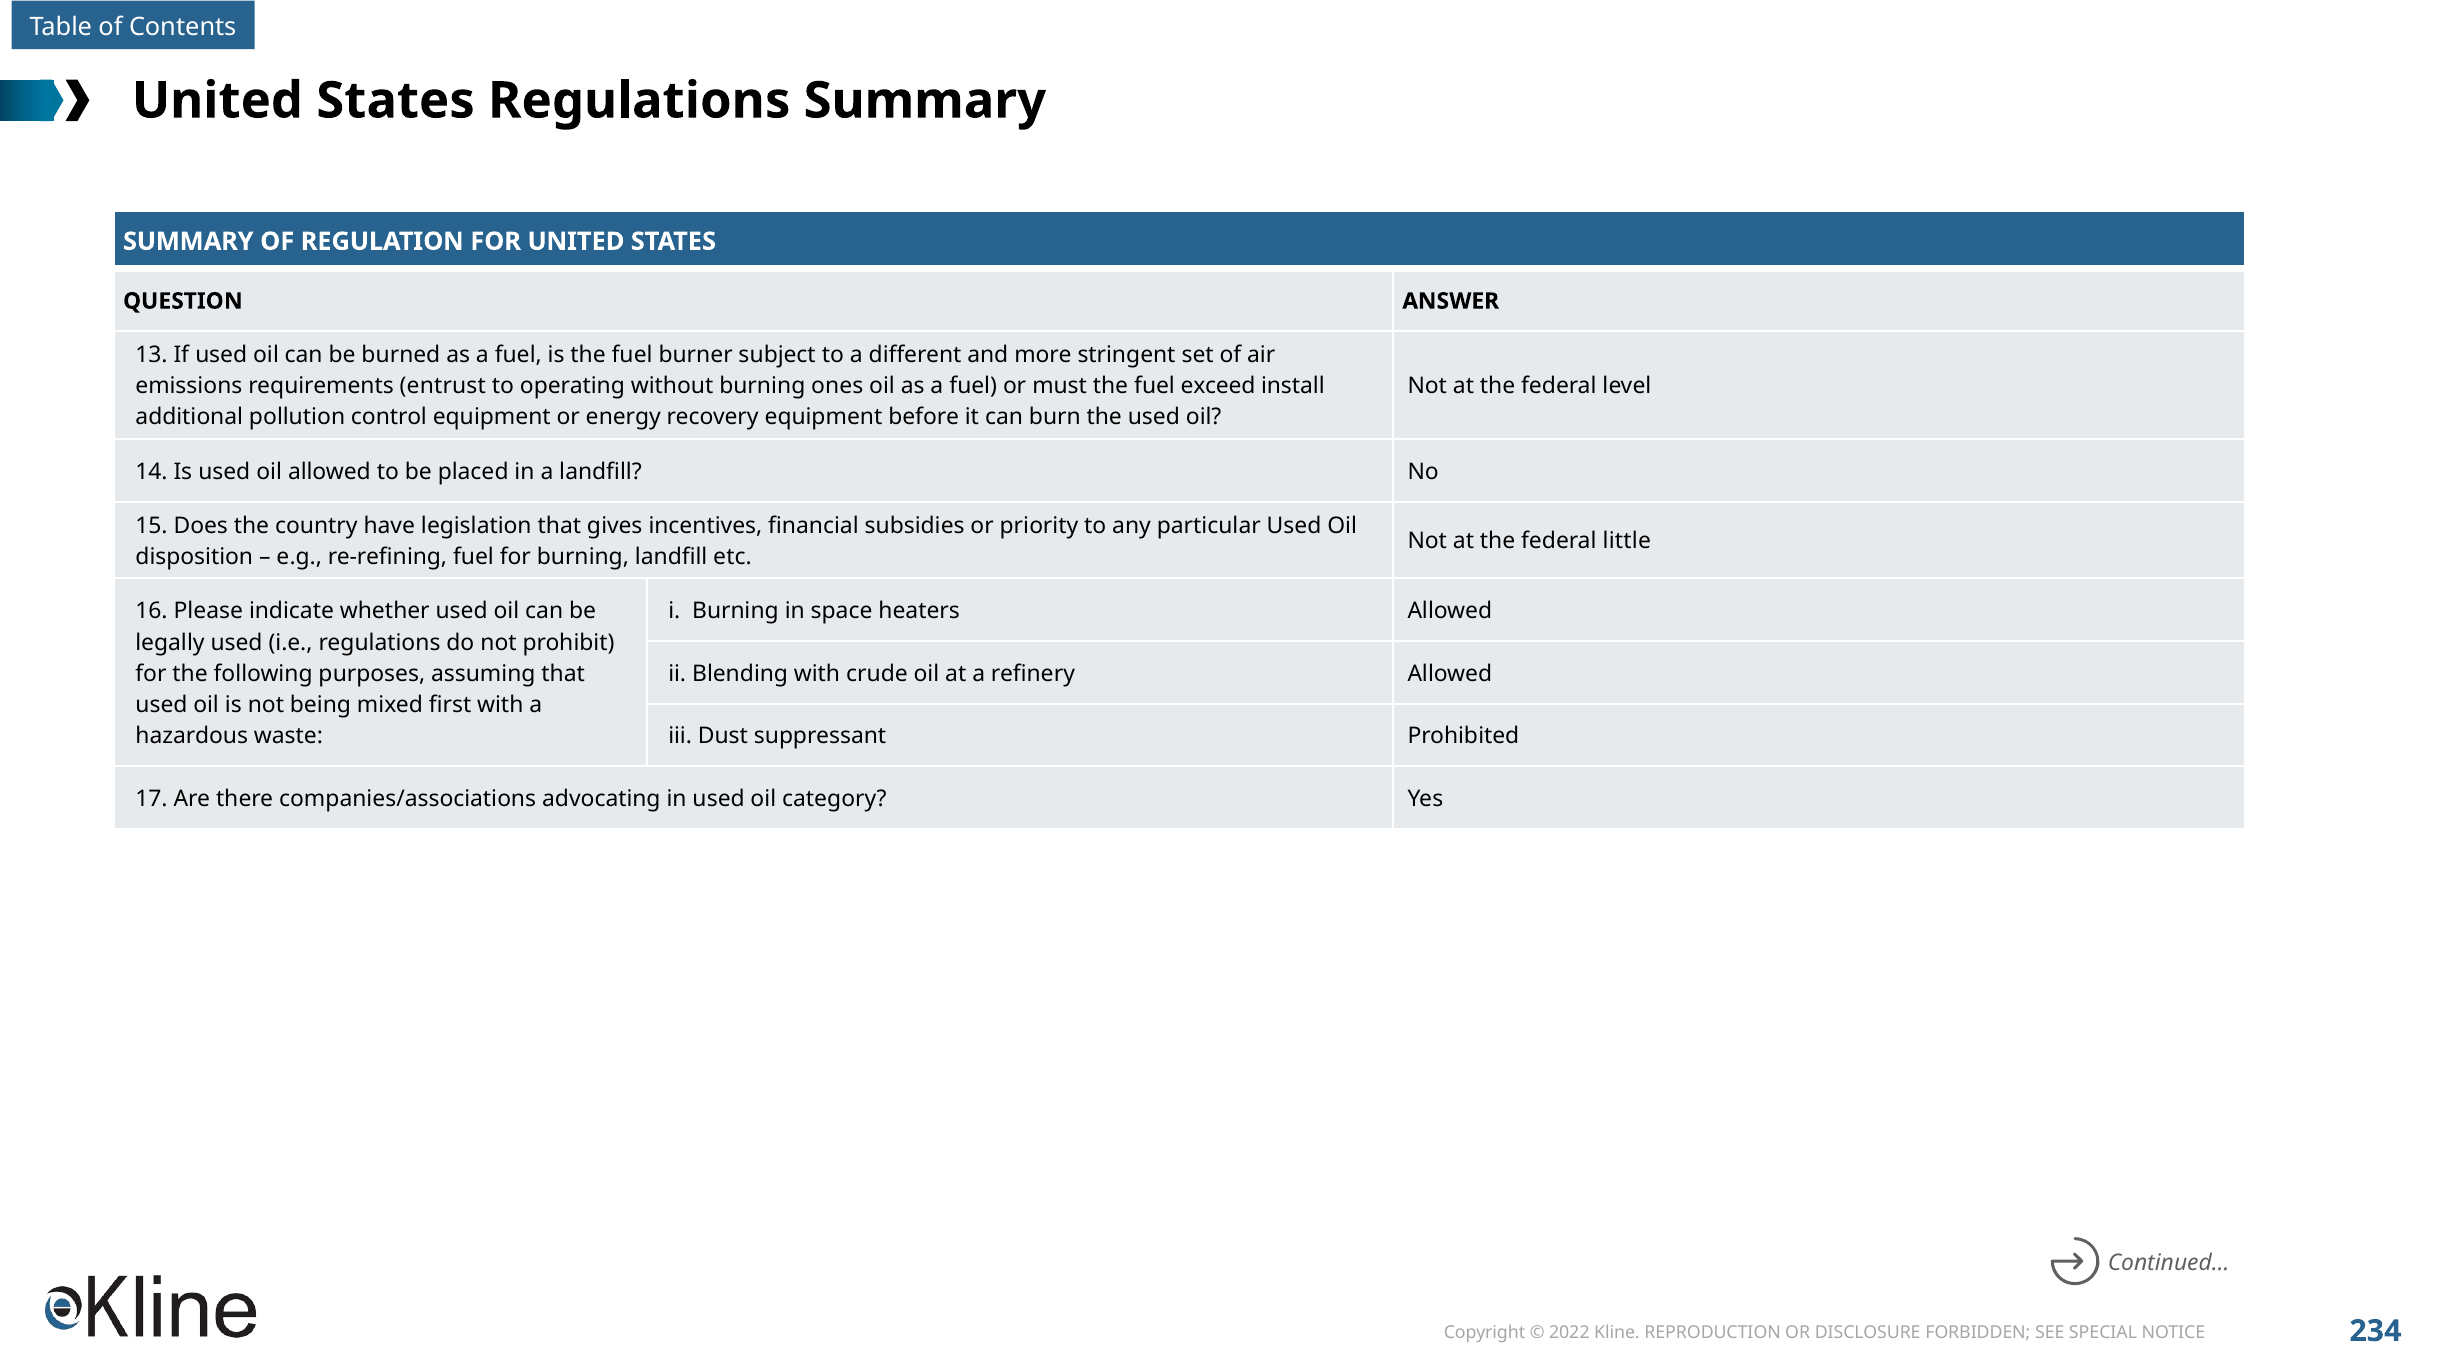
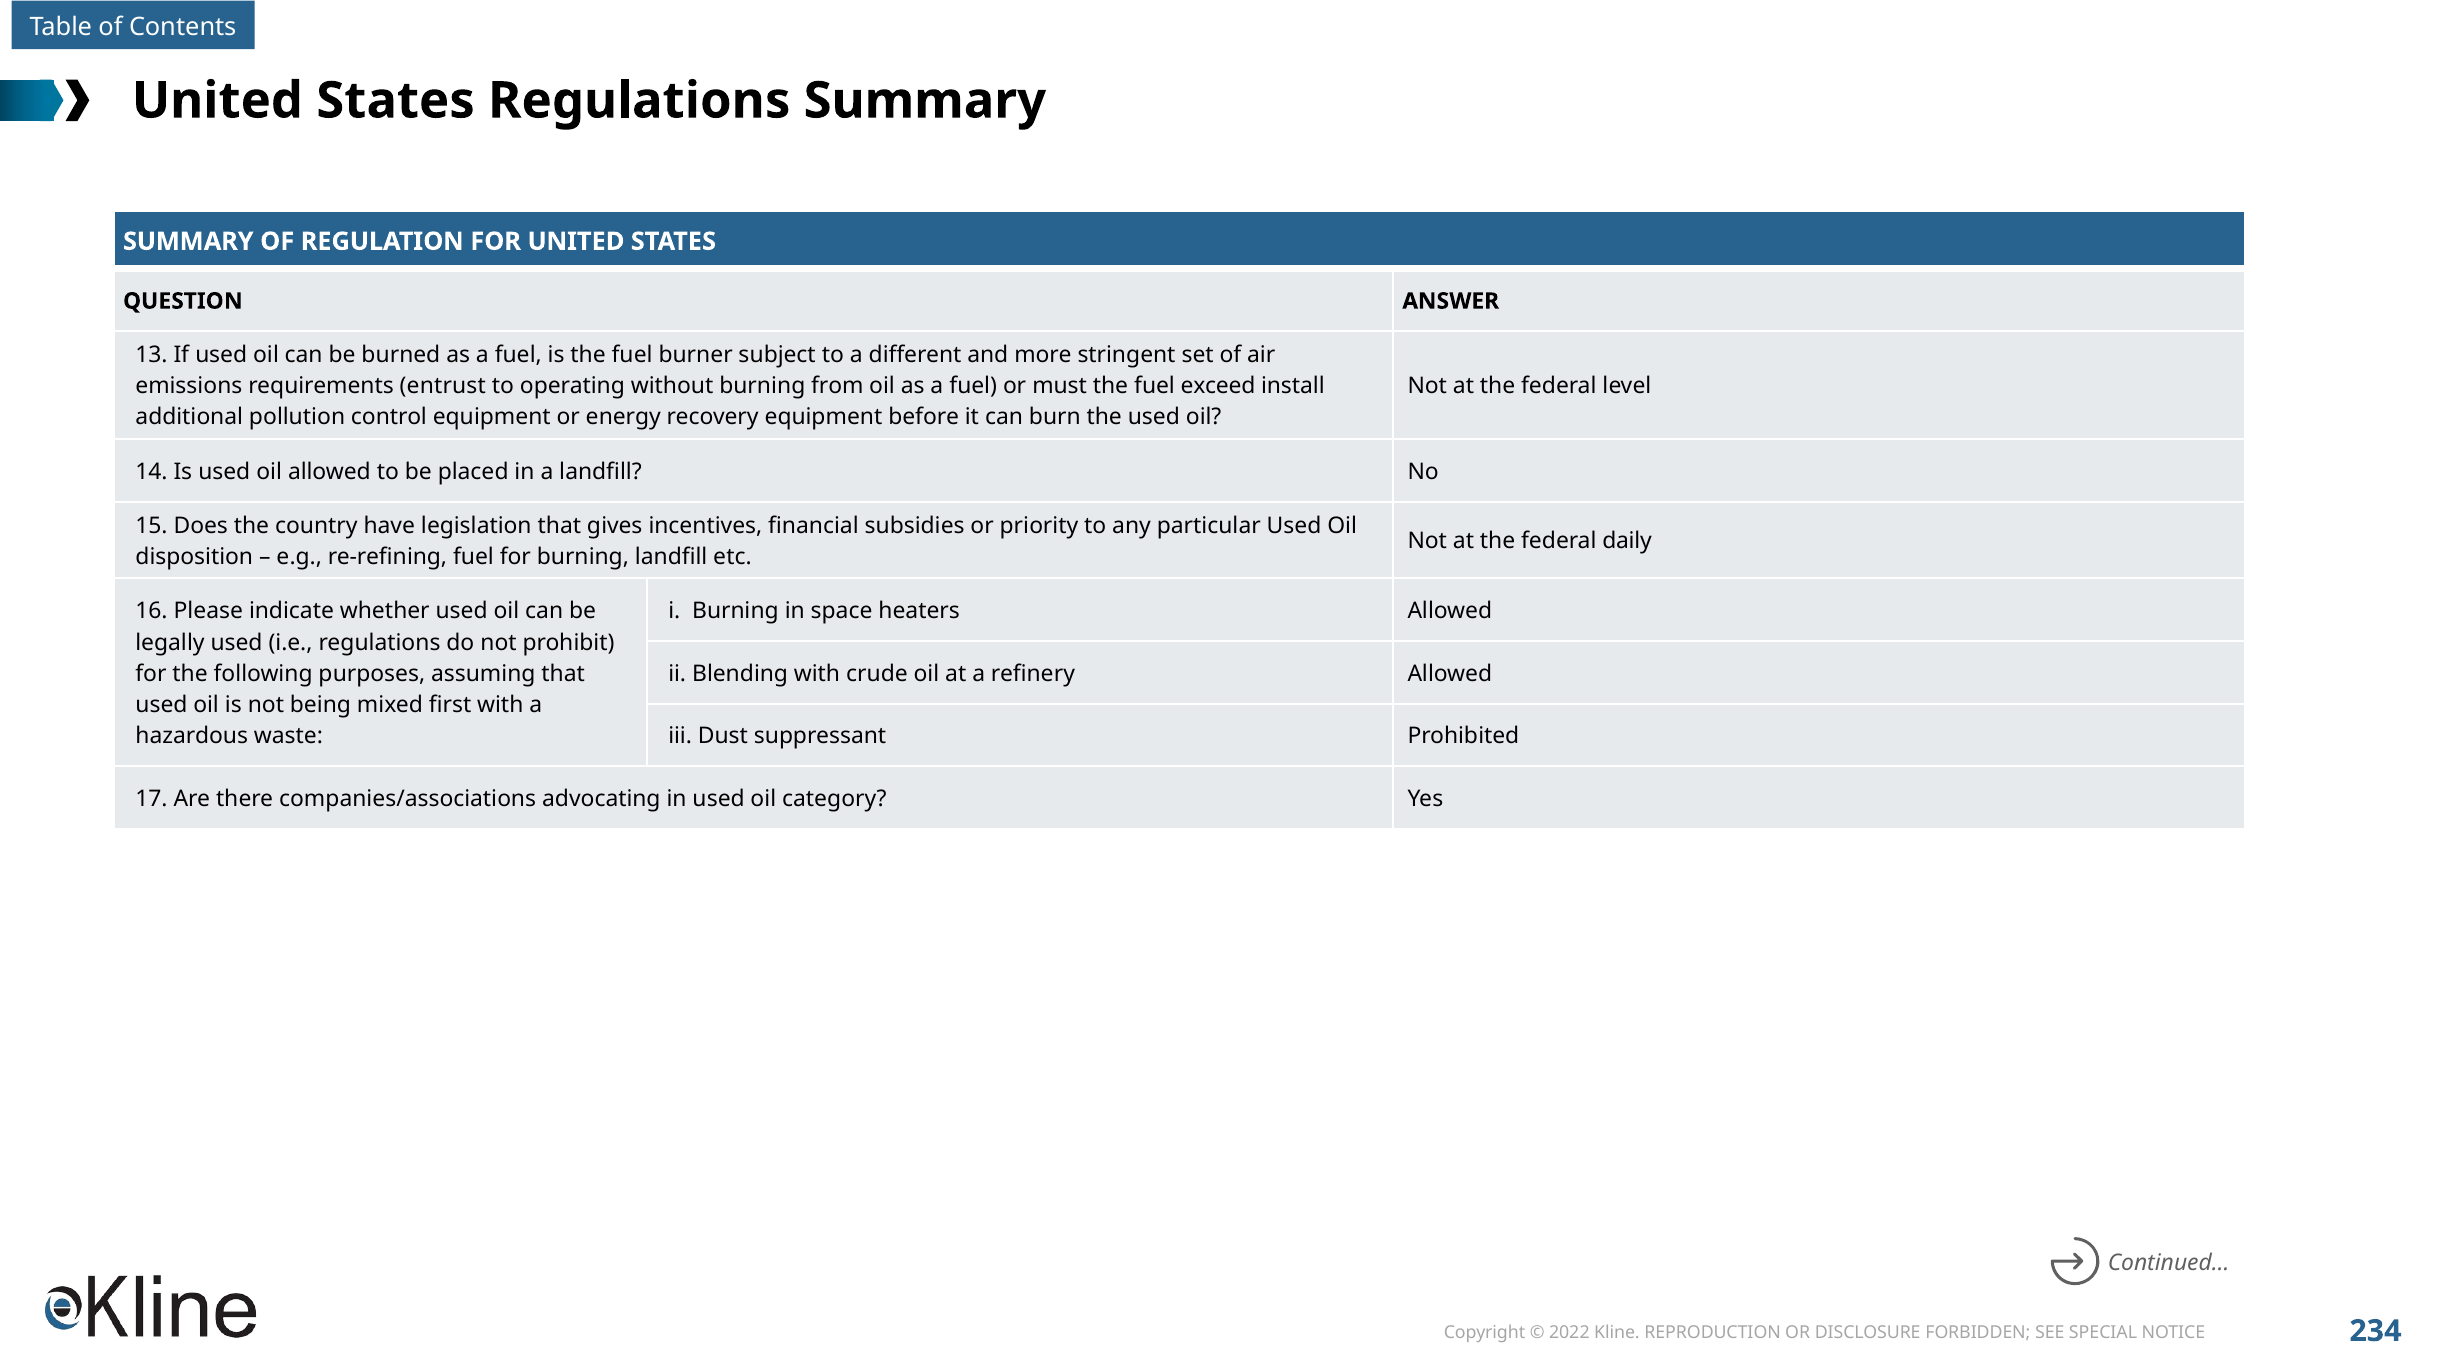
ones: ones -> from
little: little -> daily
